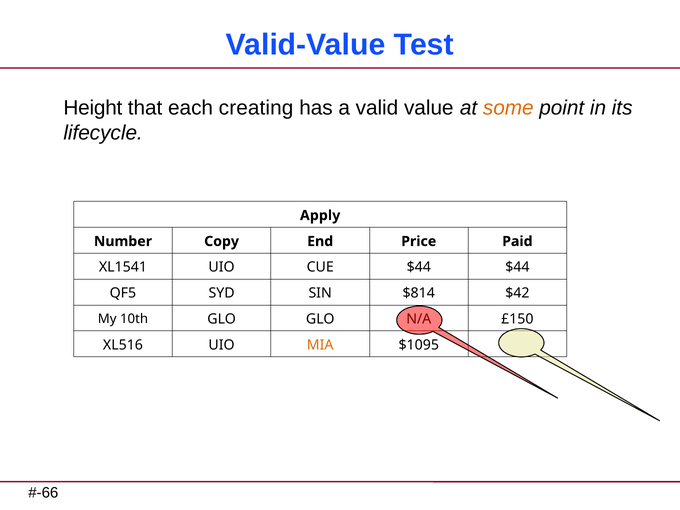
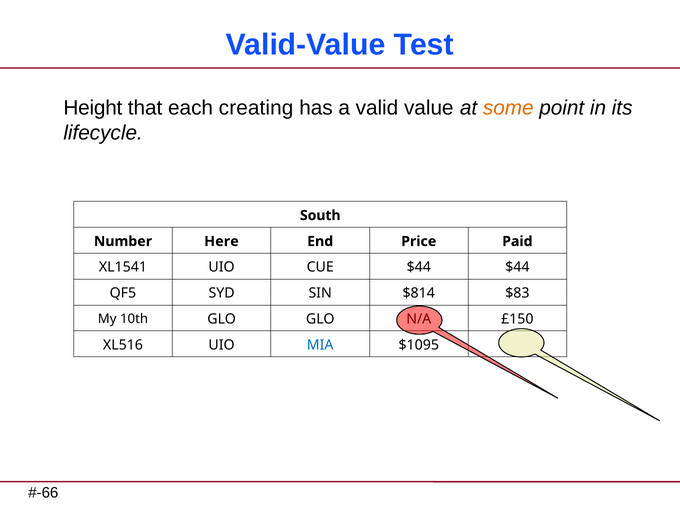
Apply: Apply -> South
Copy: Copy -> Here
$42: $42 -> $83
MIA colour: orange -> blue
